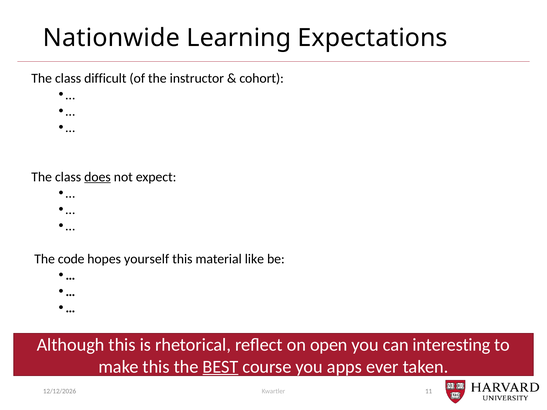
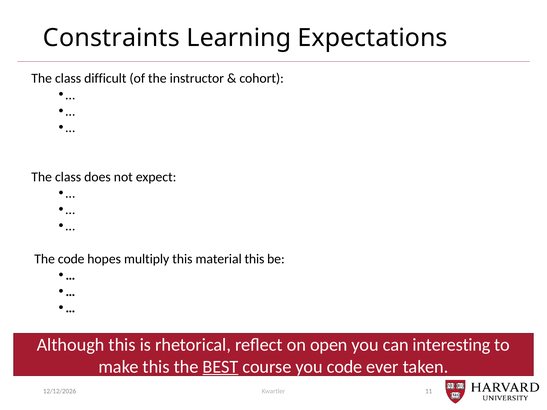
Nationwide: Nationwide -> Constraints
does underline: present -> none
yourself: yourself -> multiply
material like: like -> this
you apps: apps -> code
